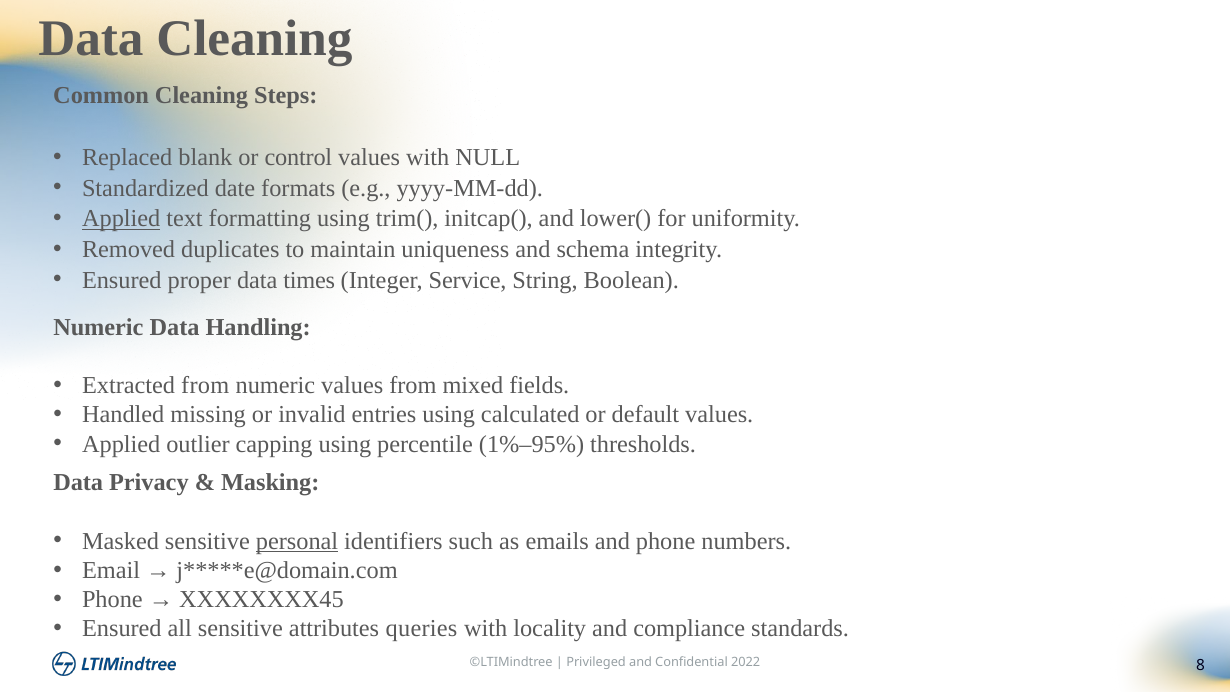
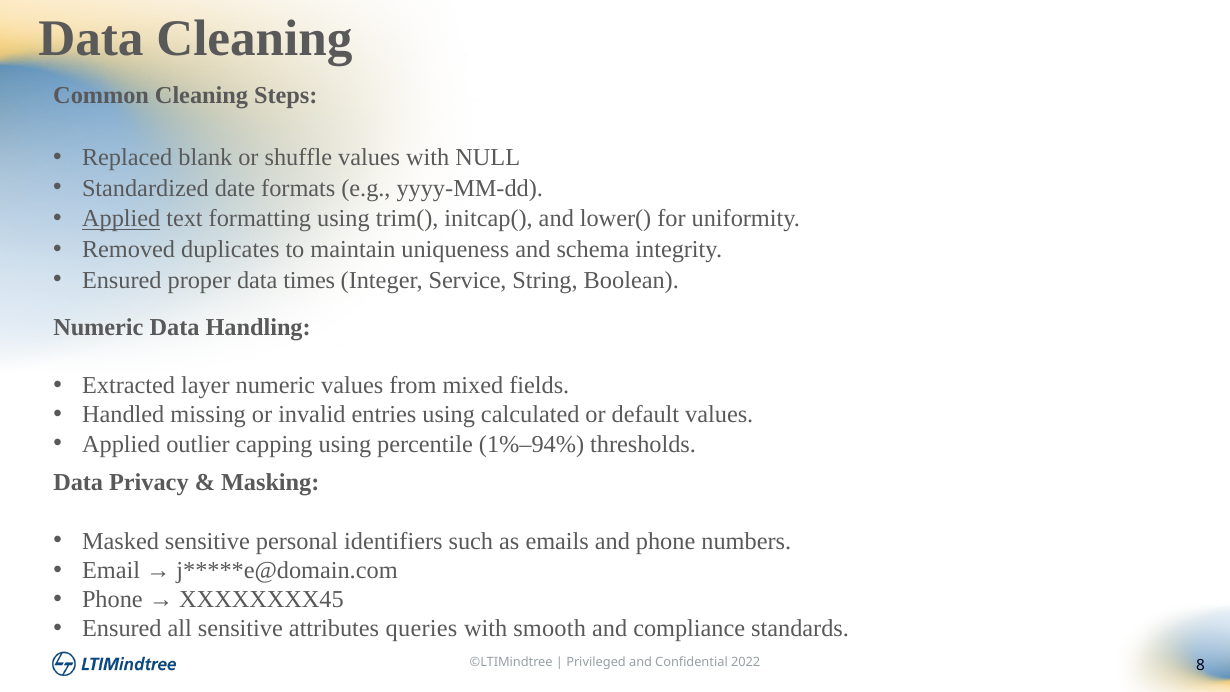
control: control -> shuffle
Extracted from: from -> layer
1%–95%: 1%–95% -> 1%–94%
personal underline: present -> none
locality: locality -> smooth
